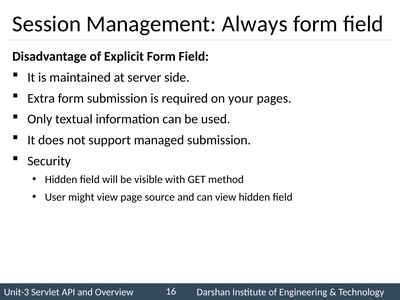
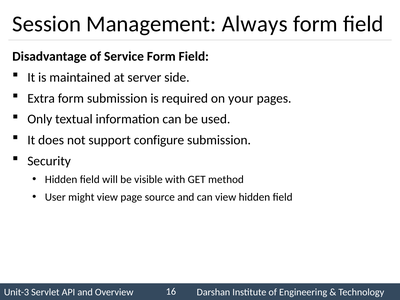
Explicit: Explicit -> Service
managed: managed -> configure
